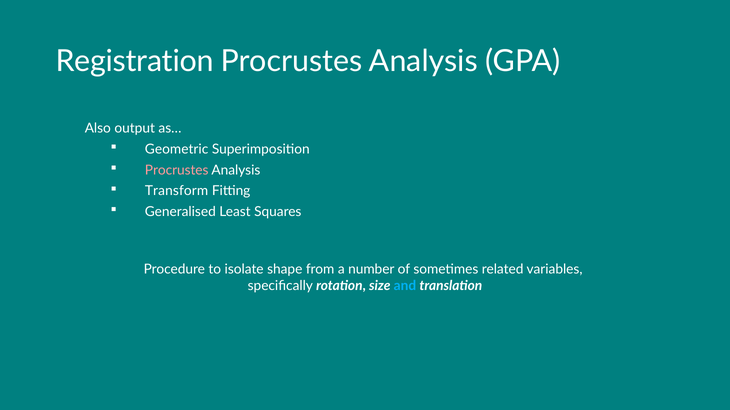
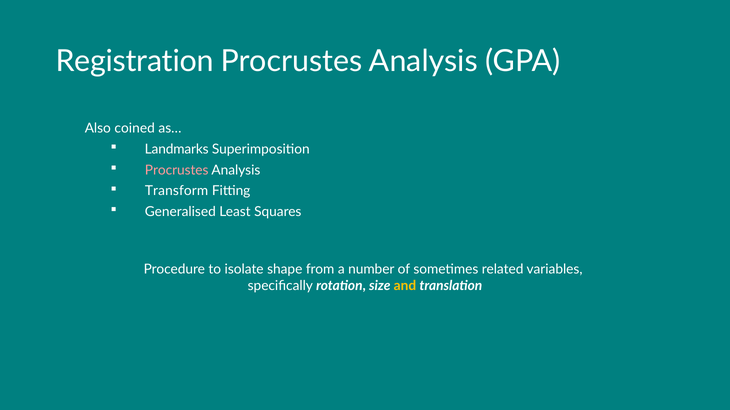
output: output -> coined
Geometric: Geometric -> Landmarks
and colour: light blue -> yellow
